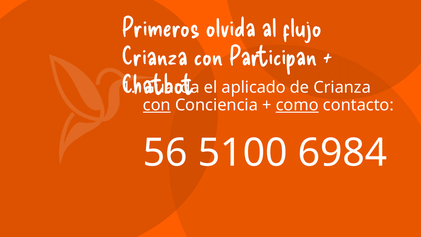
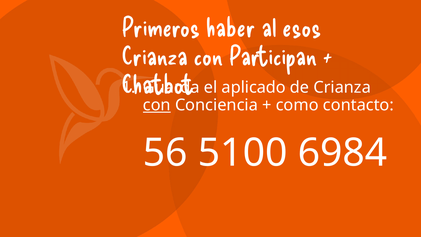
olvida: olvida -> haber
flujo: flujo -> esos
como underline: present -> none
